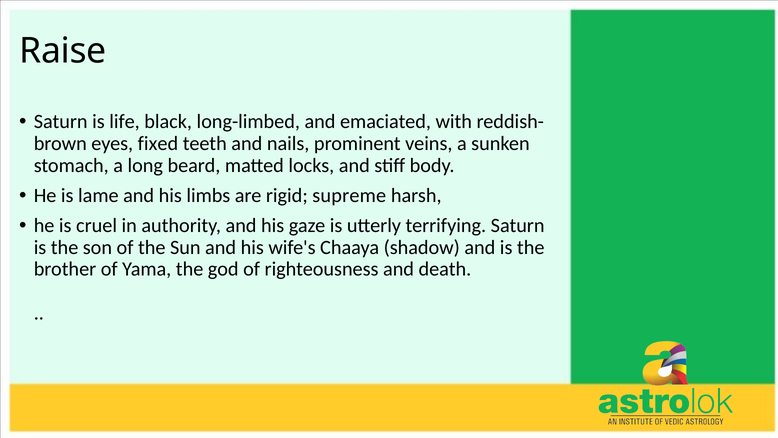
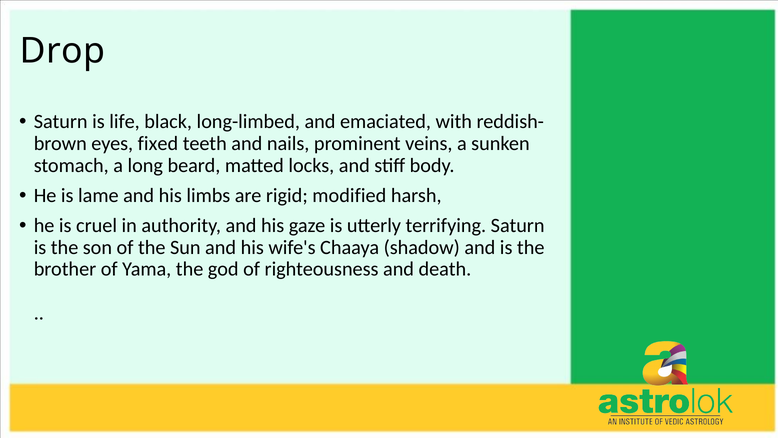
Raise: Raise -> Drop
supreme: supreme -> modified
